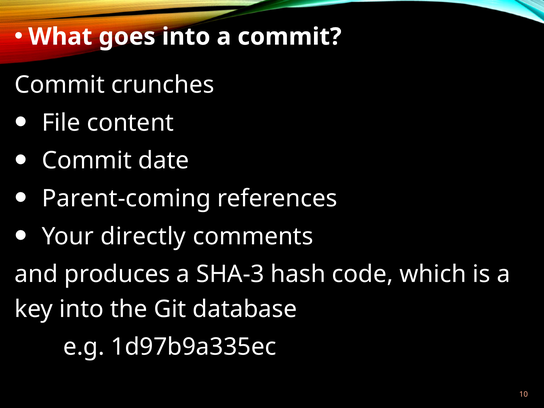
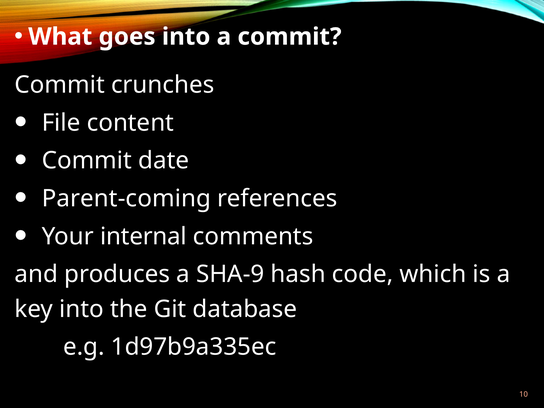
directly: directly -> internal
SHA-3: SHA-3 -> SHA-9
